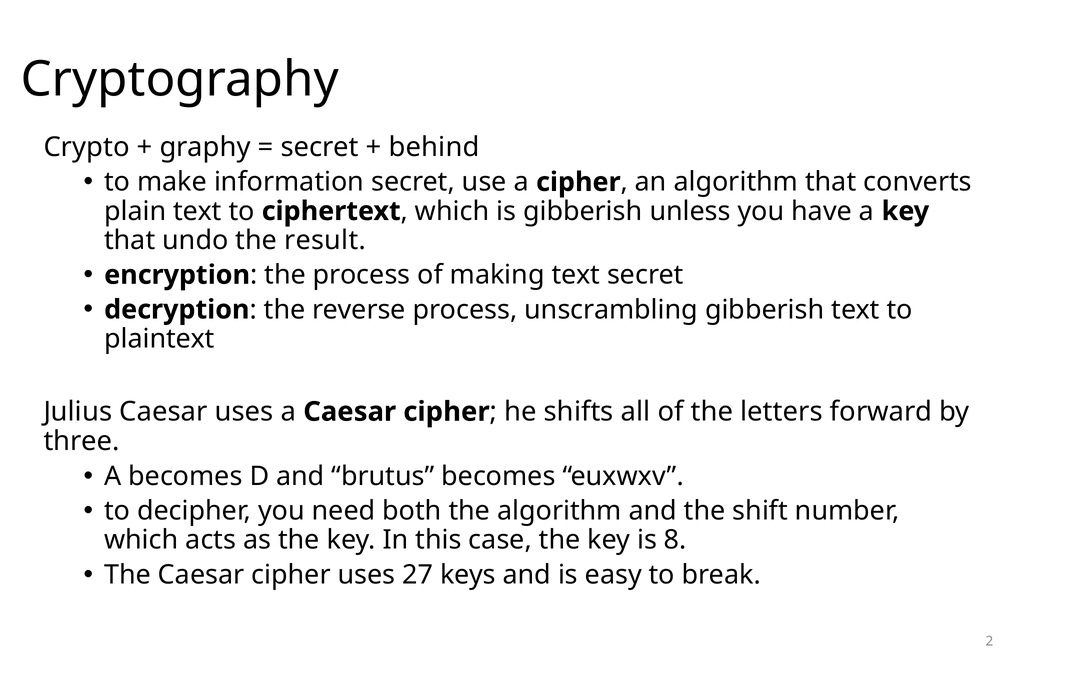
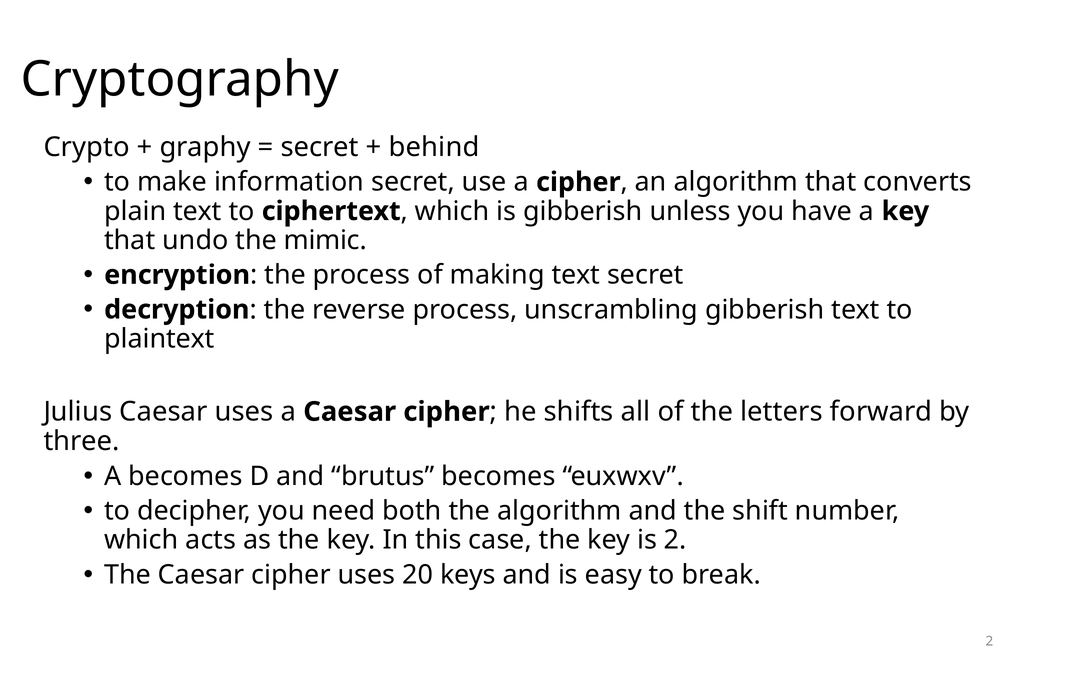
result: result -> mimic
is 8: 8 -> 2
27: 27 -> 20
